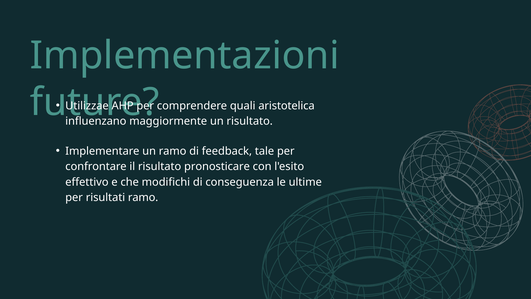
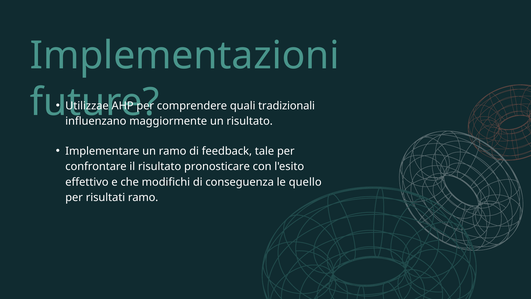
aristotelica: aristotelica -> tradizionali
ultime: ultime -> quello
